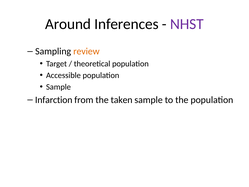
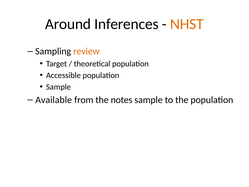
NHST colour: purple -> orange
Infarction: Infarction -> Available
taken: taken -> notes
